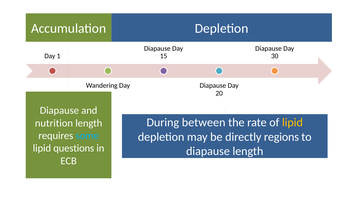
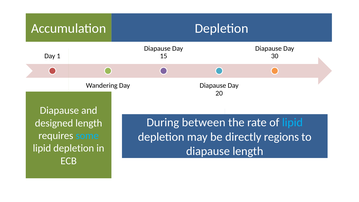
lipid at (292, 122) colour: yellow -> light blue
nutrition: nutrition -> designed
questions at (74, 148): questions -> depletion
